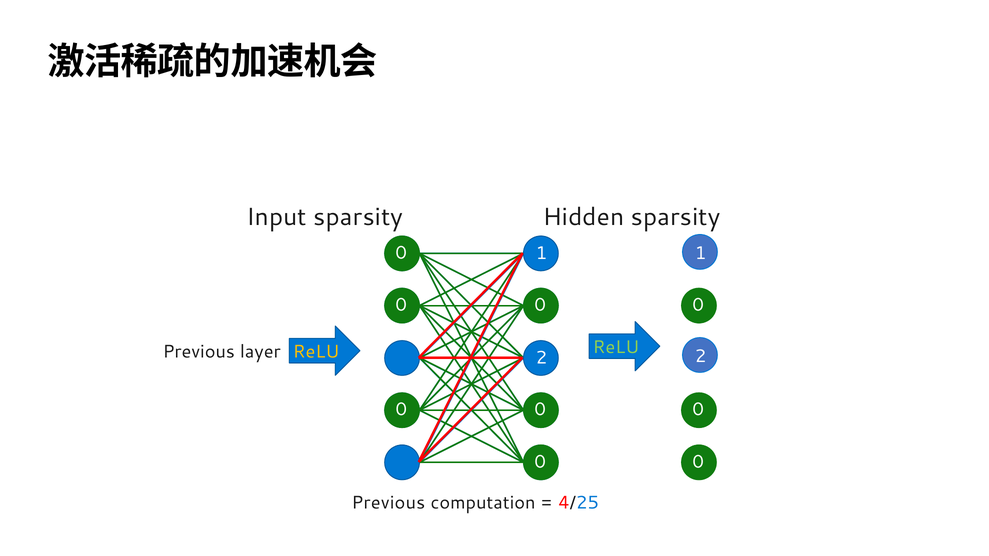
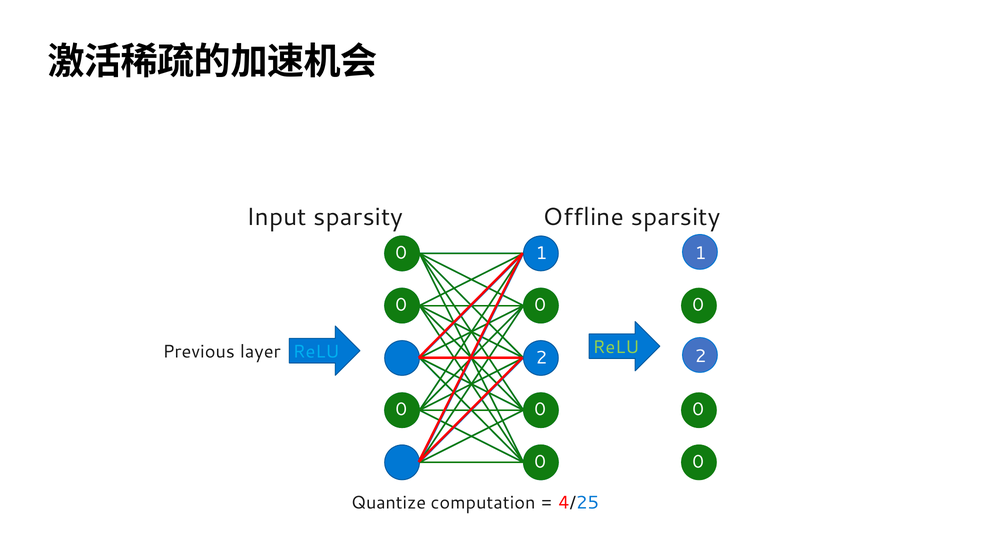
Hidden: Hidden -> Offline
ReLU at (316, 352) colour: yellow -> light blue
Previous at (388, 503): Previous -> Quantize
